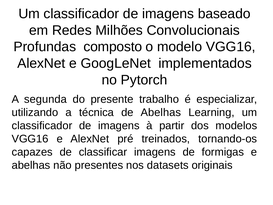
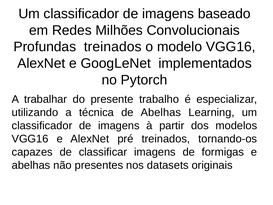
Profundas composto: composto -> treinados
segunda: segunda -> trabalhar
